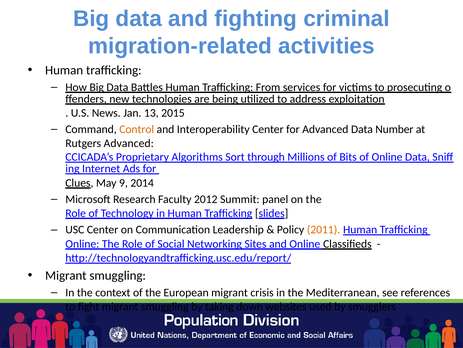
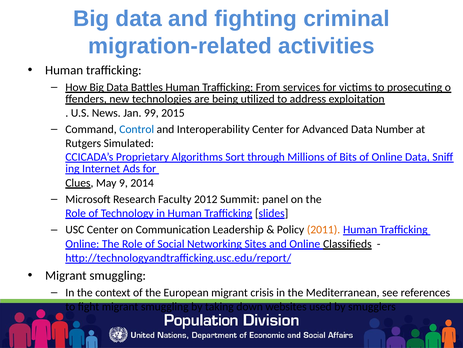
13: 13 -> 99
Control colour: orange -> blue
Rutgers Advanced: Advanced -> Simulated
